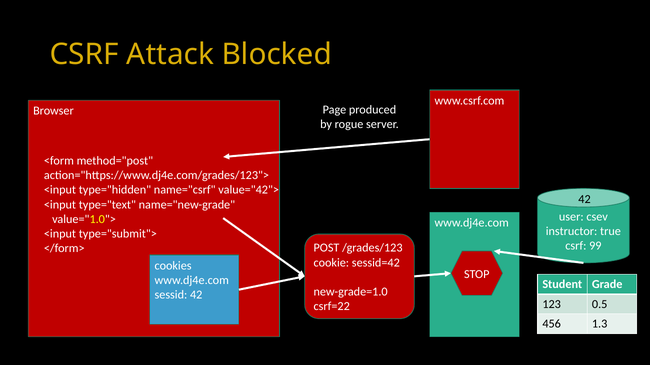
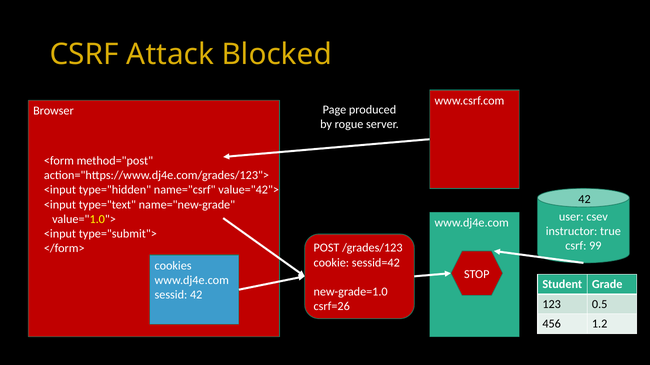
csrf=22: csrf=22 -> csrf=26
1.3: 1.3 -> 1.2
